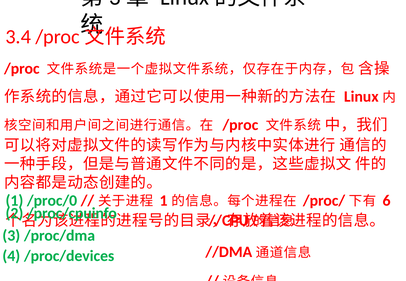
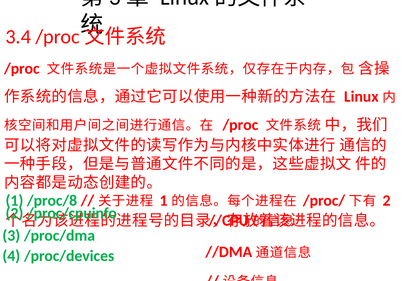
/proc/0: /proc/0 -> /proc/8
6: 6 -> 2
